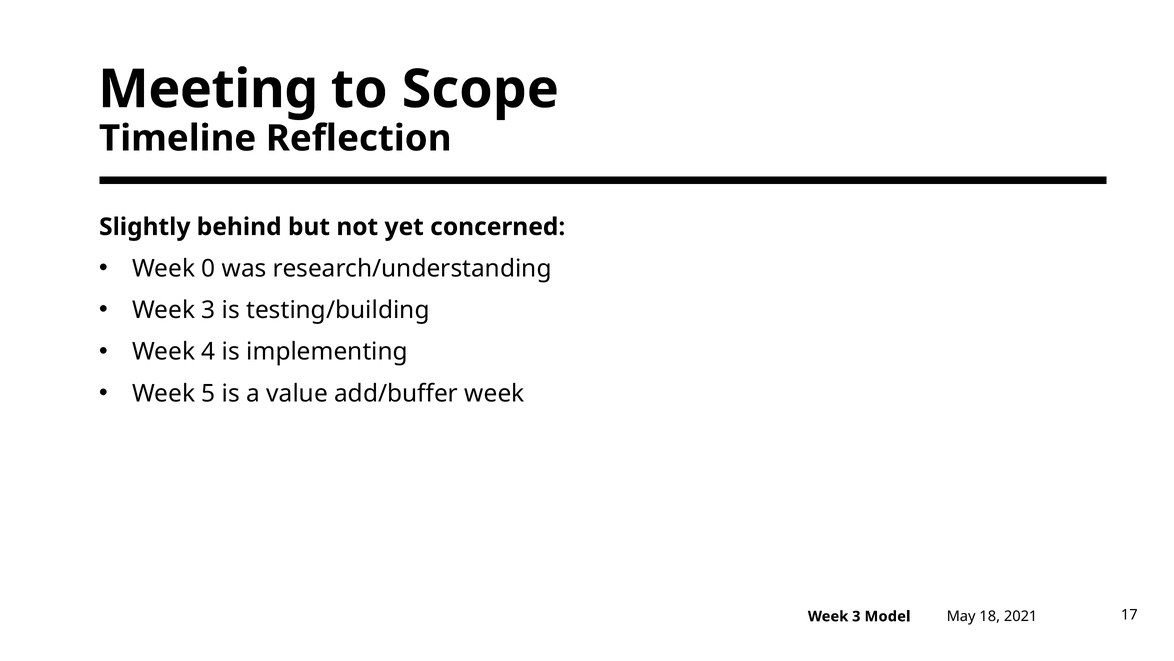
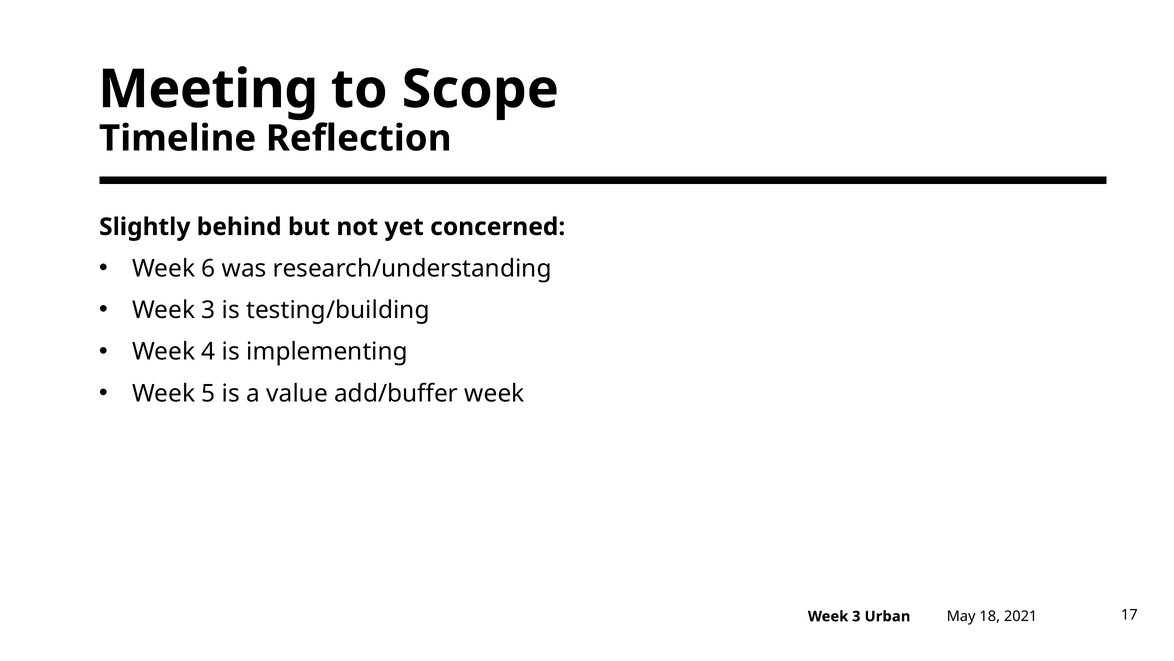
0: 0 -> 6
Model: Model -> Urban
